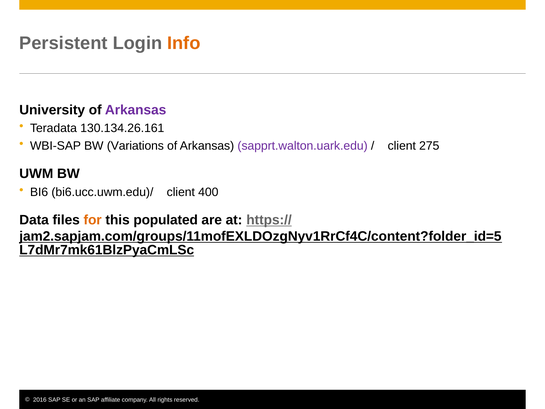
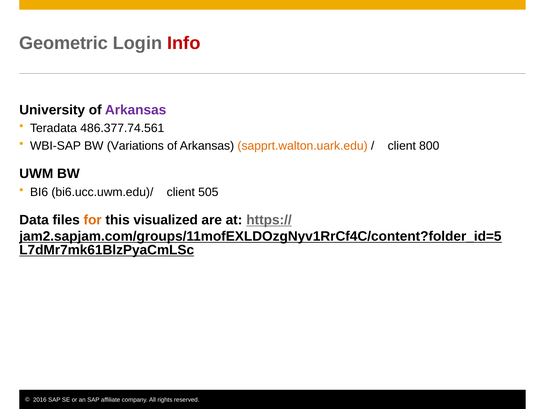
Persistent: Persistent -> Geometric
Info colour: orange -> red
130.134.26.161: 130.134.26.161 -> 486.377.74.561
sapprt.walton.uark.edu colour: purple -> orange
275: 275 -> 800
400: 400 -> 505
populated: populated -> visualized
